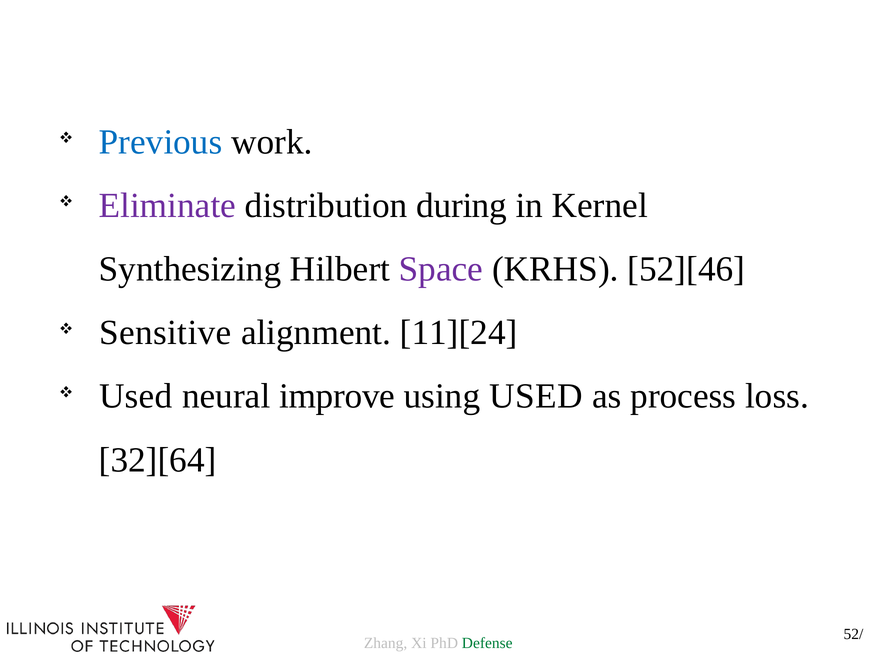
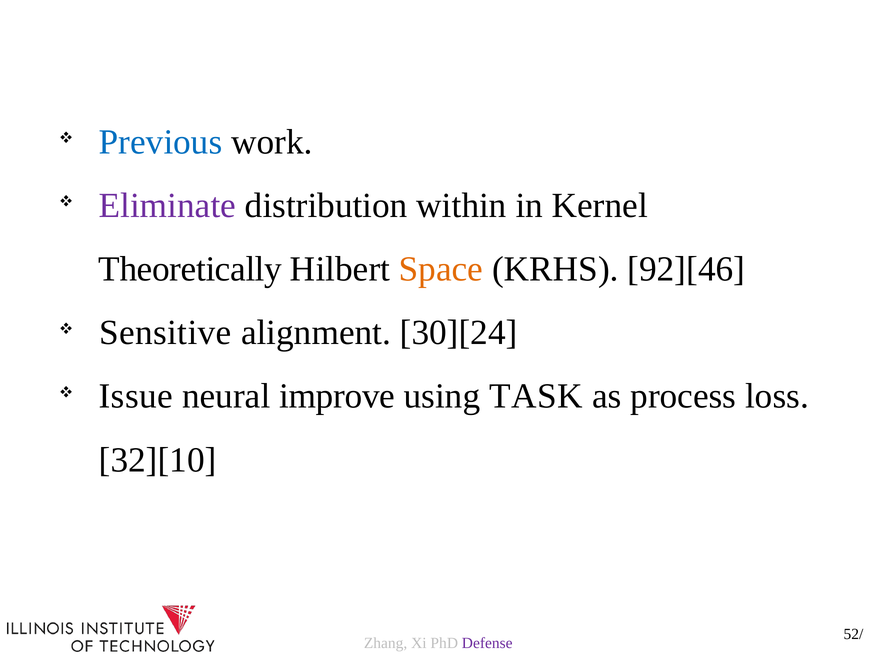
during: during -> within
Synthesizing: Synthesizing -> Theoretically
Space colour: purple -> orange
52][46: 52][46 -> 92][46
11][24: 11][24 -> 30][24
Used at (136, 396): Used -> Issue
using USED: USED -> TASK
32][64: 32][64 -> 32][10
Defense colour: green -> purple
